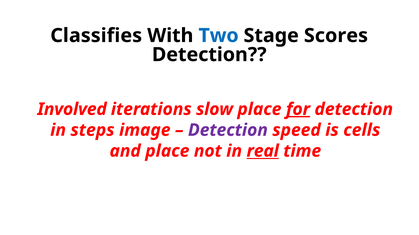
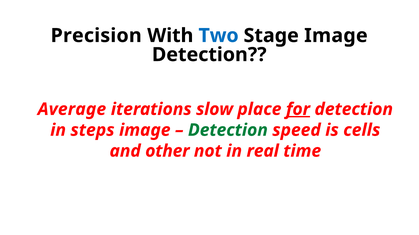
Classifies: Classifies -> Precision
Stage Scores: Scores -> Image
Involved: Involved -> Average
Detection at (228, 130) colour: purple -> green
and place: place -> other
real underline: present -> none
